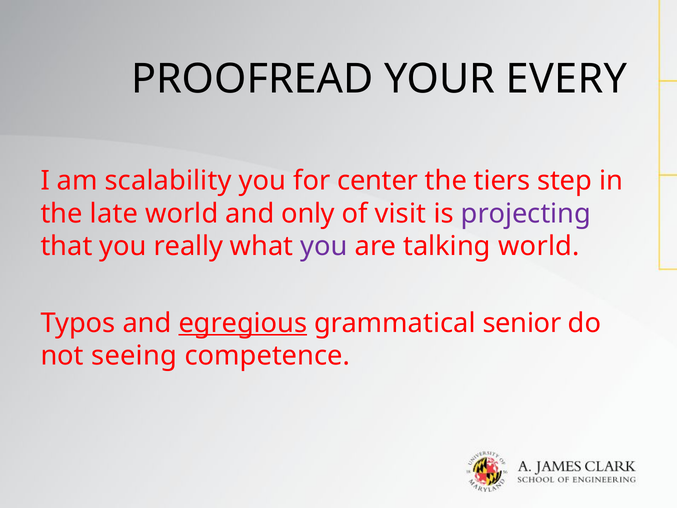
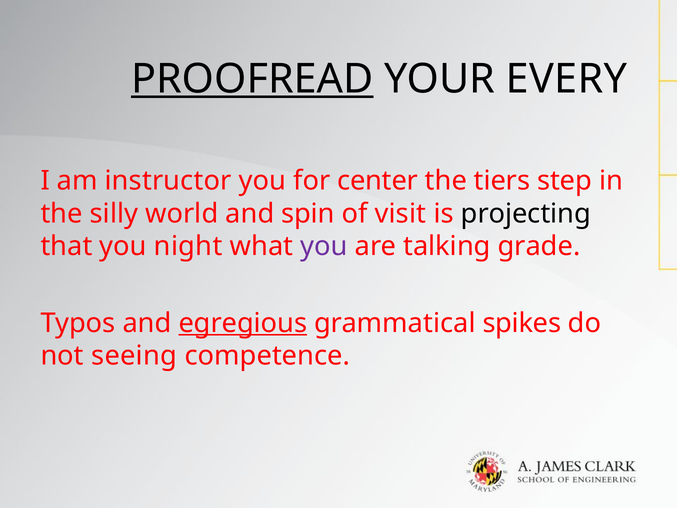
PROOFREAD underline: none -> present
scalability: scalability -> instructor
late: late -> silly
only: only -> spin
projecting colour: purple -> black
really: really -> night
talking world: world -> grade
senior: senior -> spikes
